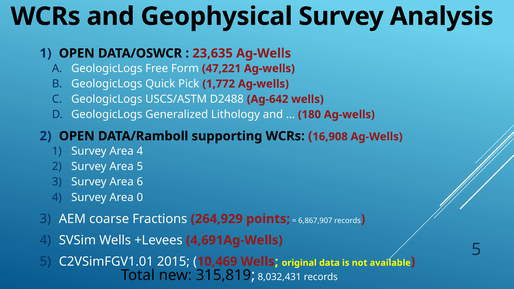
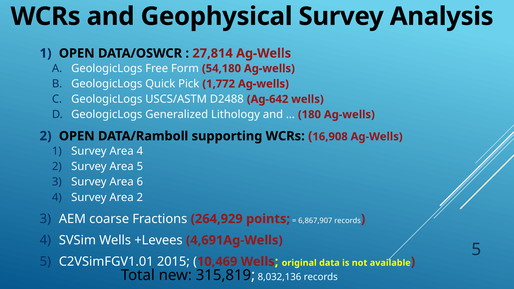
23,635: 23,635 -> 27,814
47,221: 47,221 -> 54,180
Area 0: 0 -> 2
8,032,431: 8,032,431 -> 8,032,136
